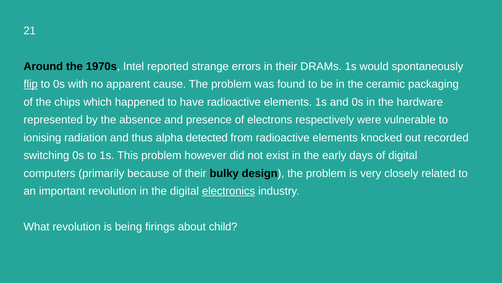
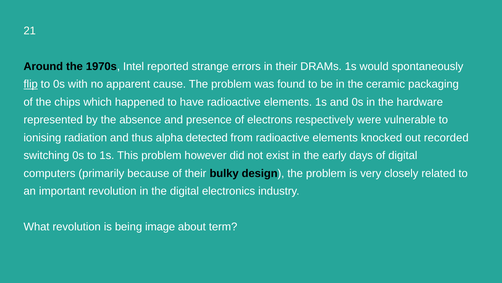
electronics underline: present -> none
firings: firings -> image
child: child -> term
